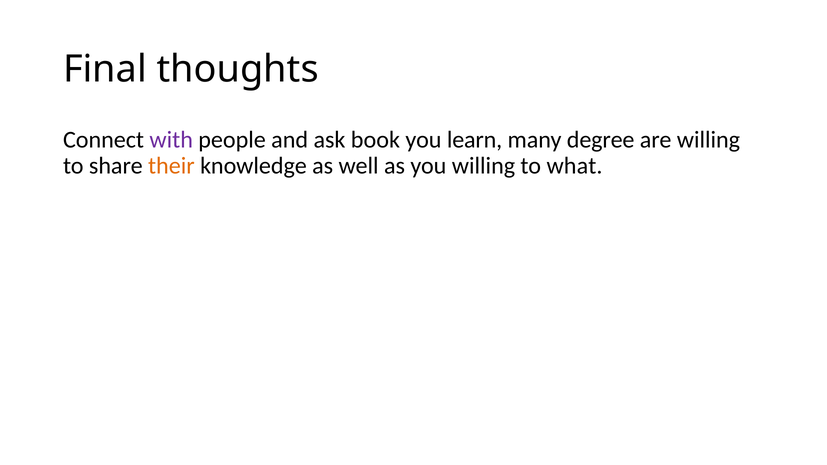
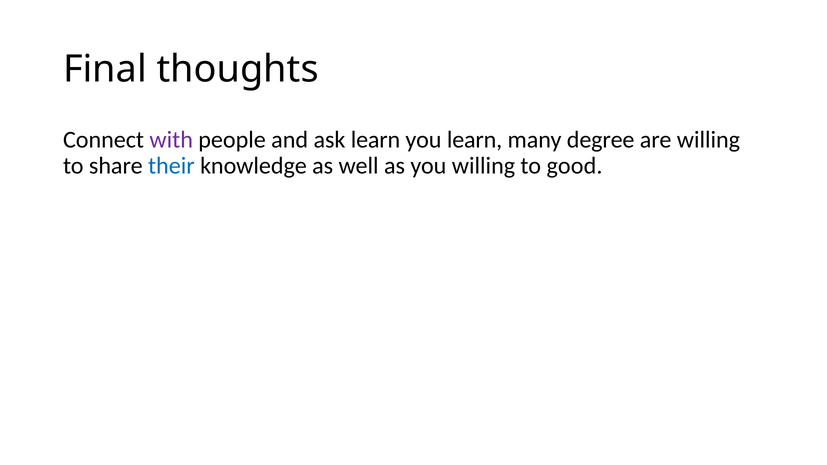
ask book: book -> learn
their colour: orange -> blue
what: what -> good
